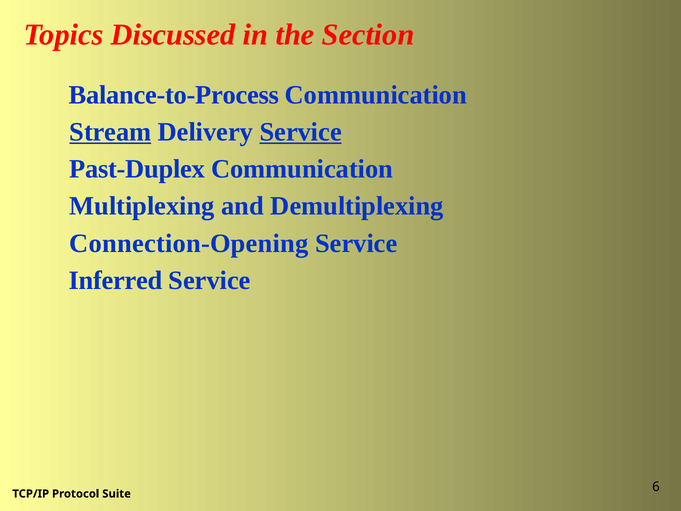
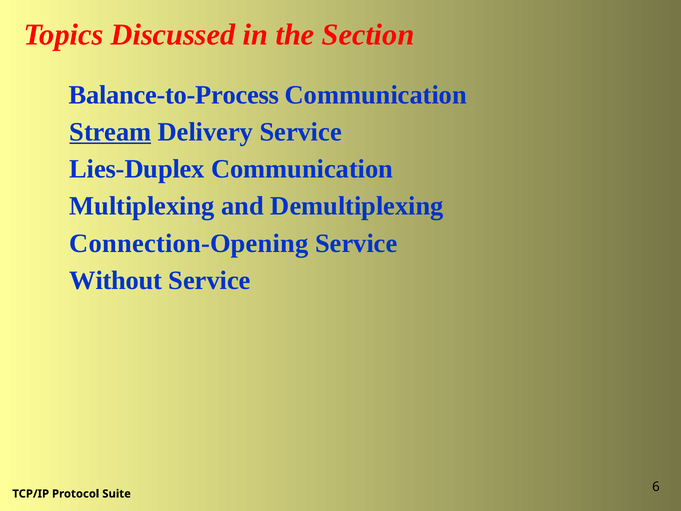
Service at (301, 132) underline: present -> none
Past-Duplex: Past-Duplex -> Lies-Duplex
Inferred: Inferred -> Without
